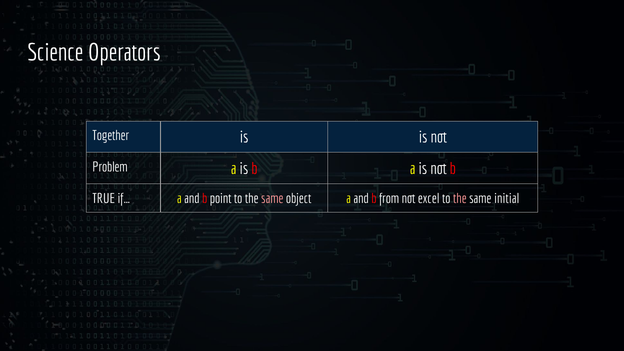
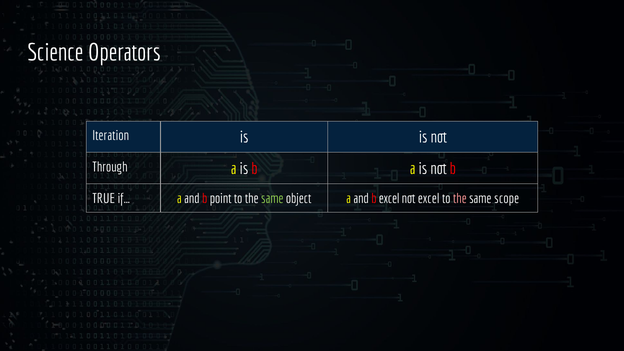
Together: Together -> Iteration
Problem: Problem -> Through
same at (272, 199) colour: pink -> light green
b from: from -> excel
initial: initial -> scope
